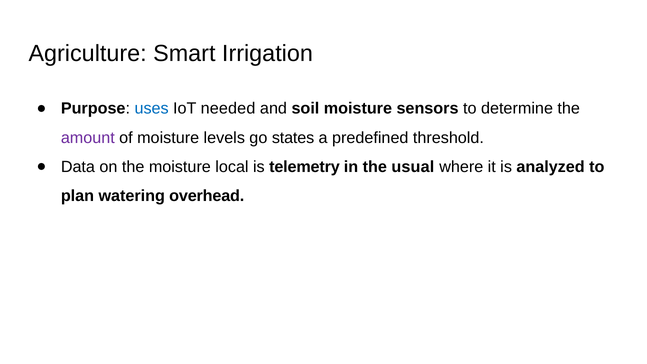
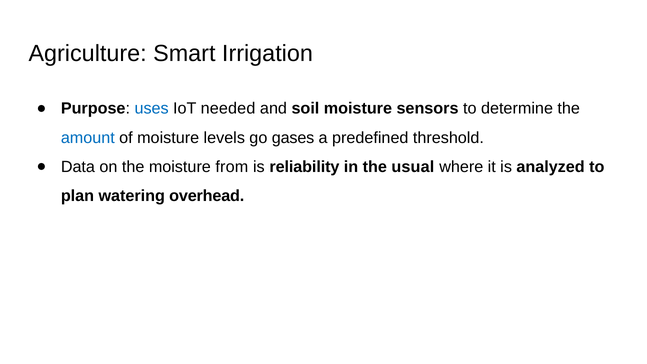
amount colour: purple -> blue
states: states -> gases
local: local -> from
telemetry: telemetry -> reliability
